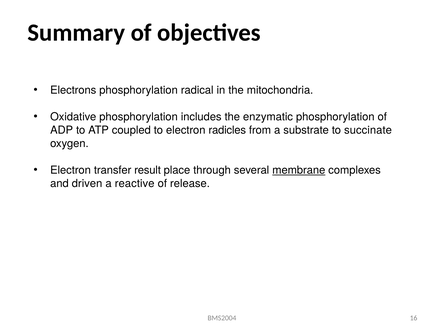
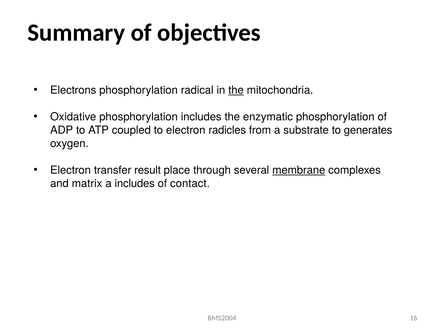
the at (236, 90) underline: none -> present
succinate: succinate -> generates
driven: driven -> matrix
a reactive: reactive -> includes
release: release -> contact
